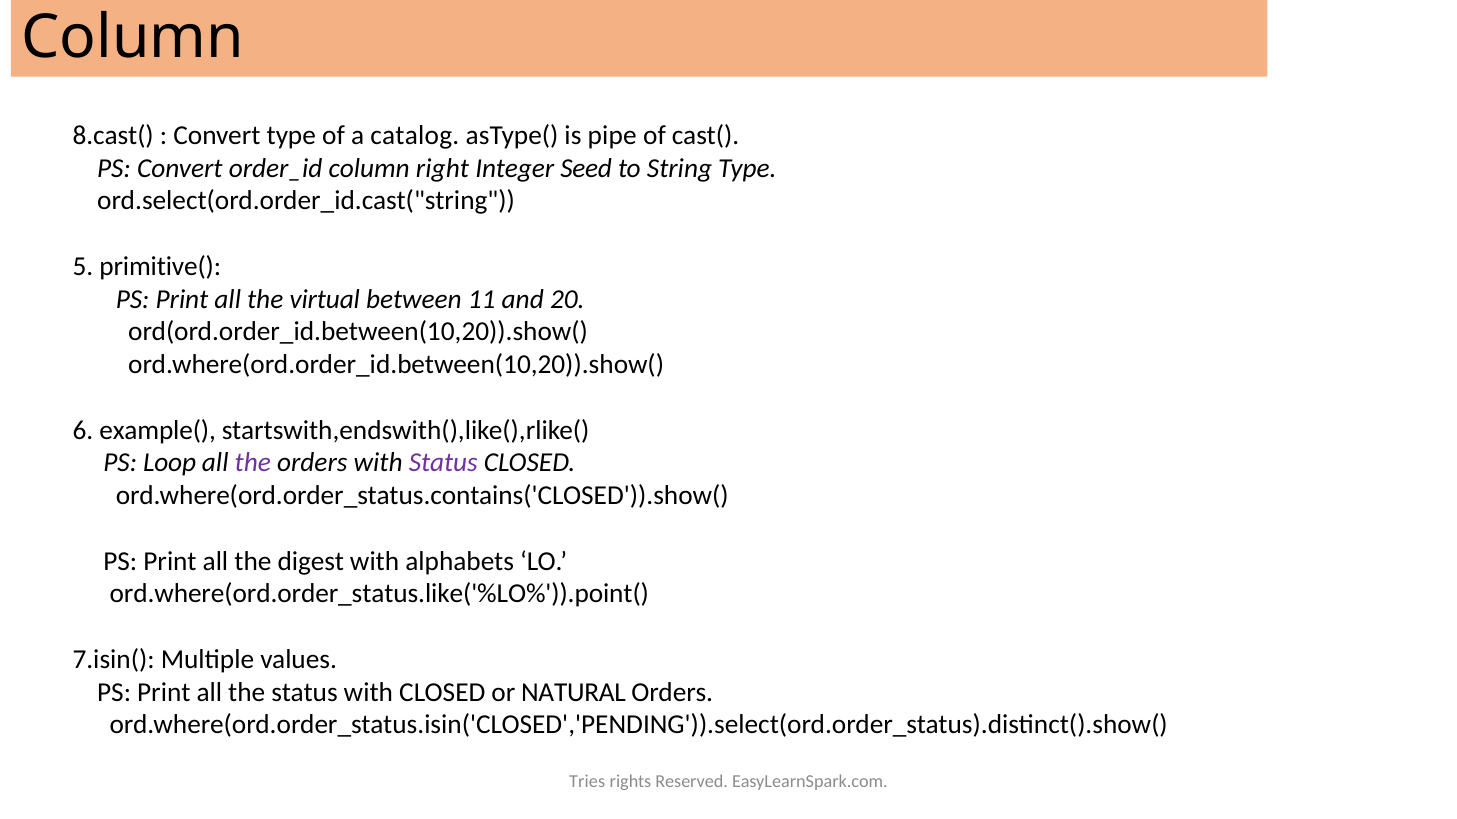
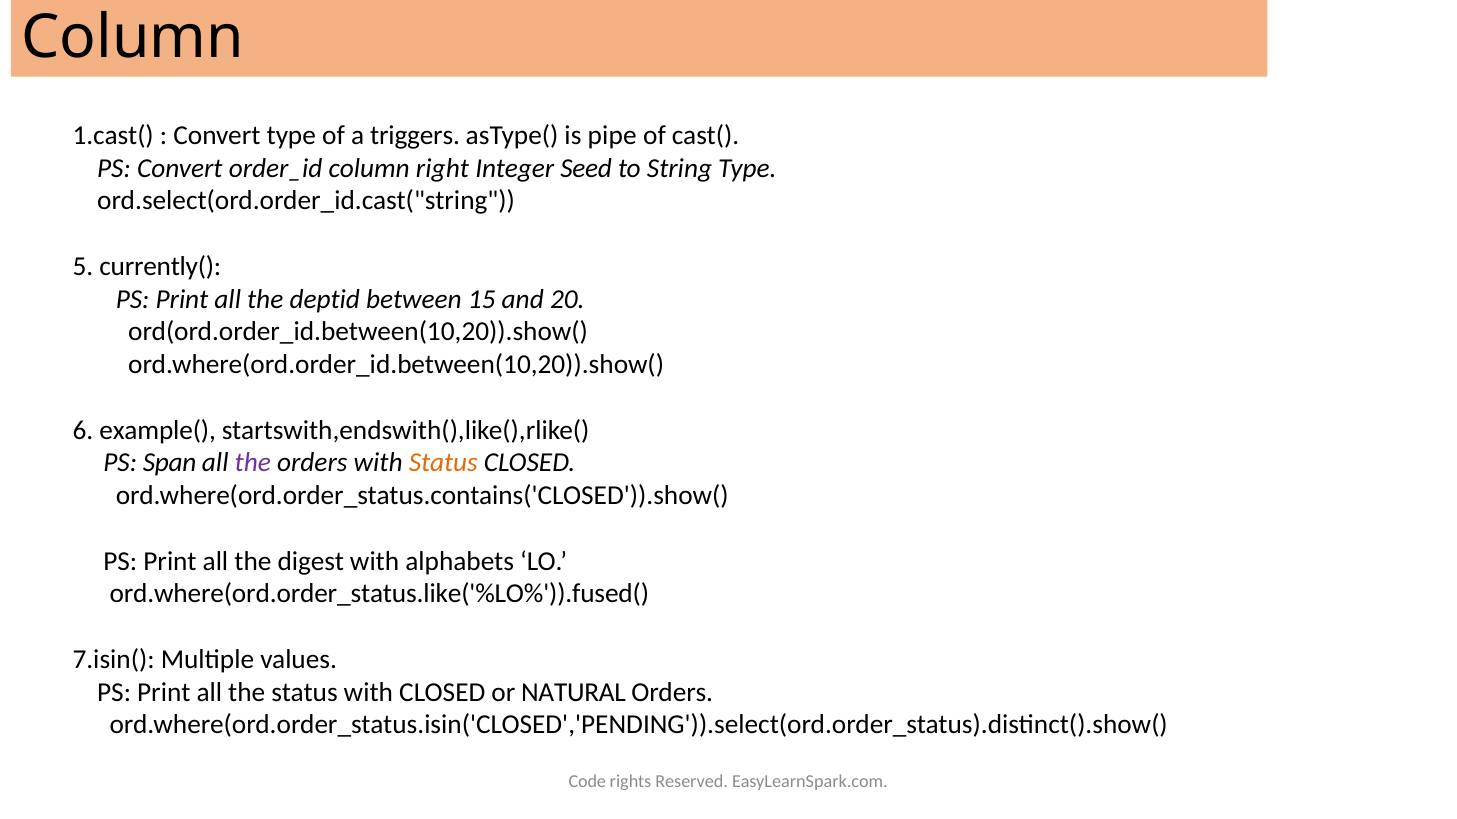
8.cast(: 8.cast( -> 1.cast(
catalog: catalog -> triggers
primitive(: primitive( -> currently(
virtual: virtual -> deptid
11: 11 -> 15
Loop: Loop -> Span
Status at (443, 463) colour: purple -> orange
ord.where(ord.order_status.like('%LO%')).point(: ord.where(ord.order_status.like('%LO%')).point( -> ord.where(ord.order_status.like('%LO%')).fused(
Tries: Tries -> Code
